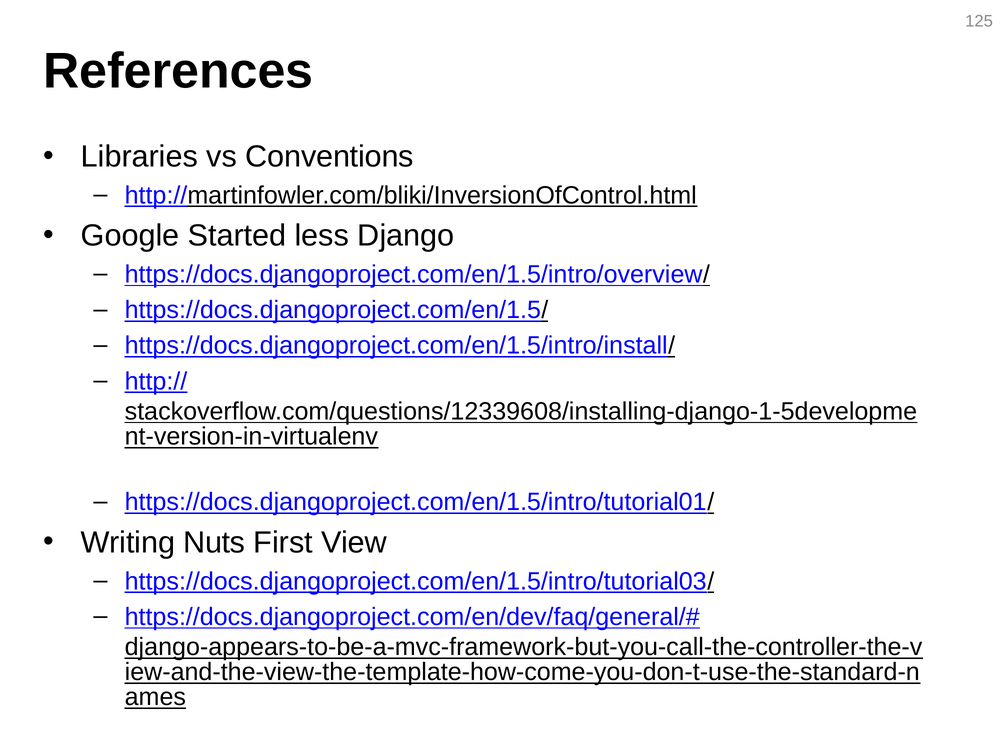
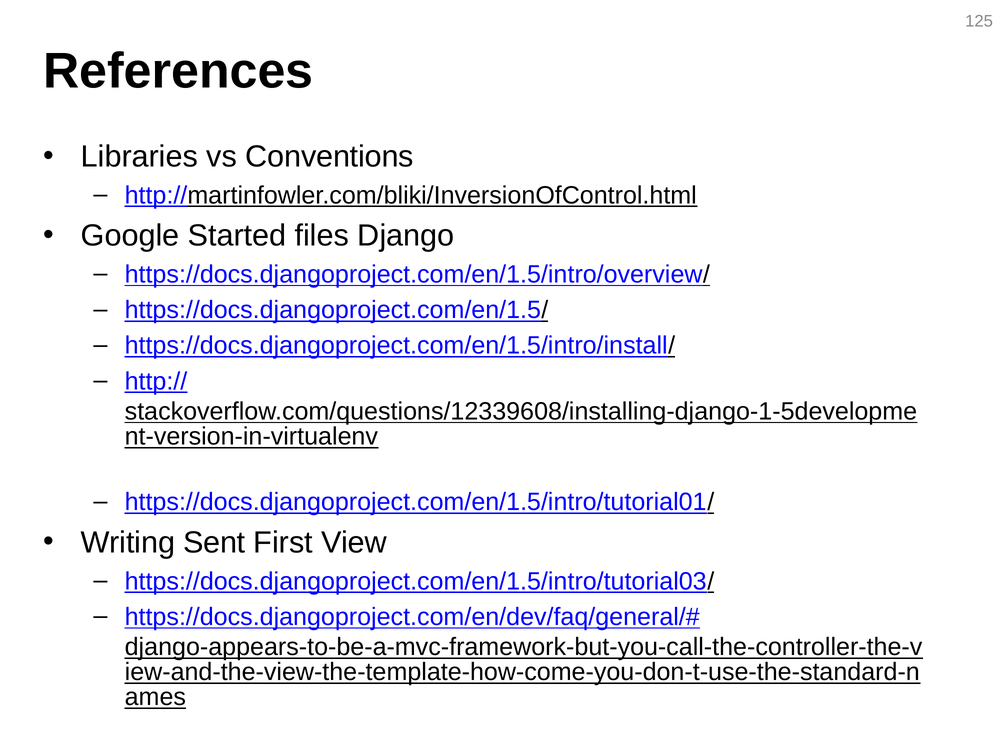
less: less -> files
Nuts: Nuts -> Sent
